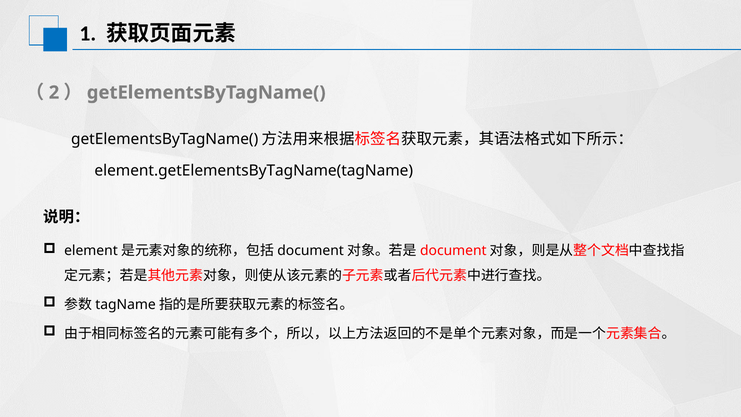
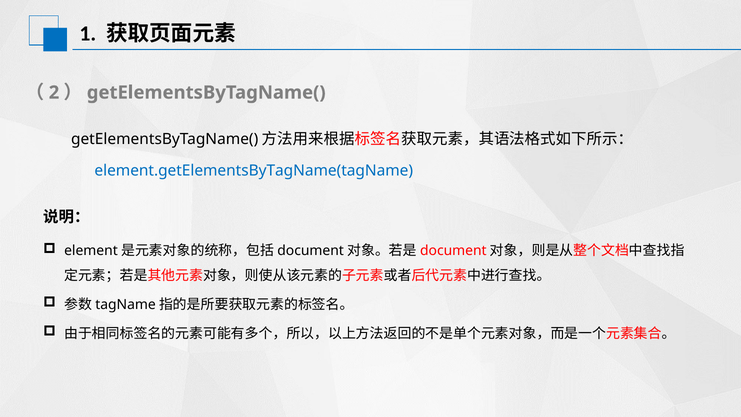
element.getElementsByTagName(tagName colour: black -> blue
